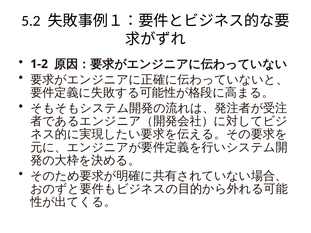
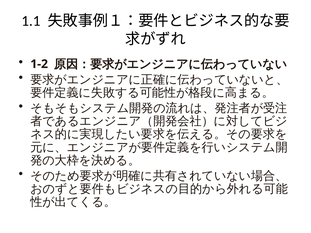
5.2: 5.2 -> 1.1
